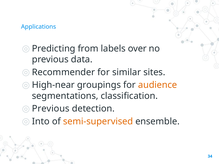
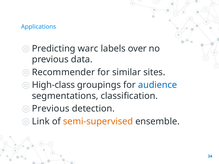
from: from -> warc
High-near: High-near -> High-class
audience colour: orange -> blue
Into: Into -> Link
